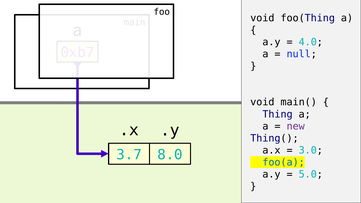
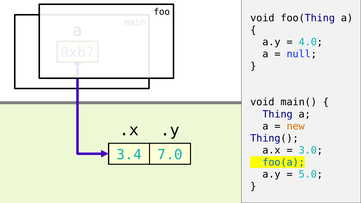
new colour: purple -> orange
3.7: 3.7 -> 3.4
8.0: 8.0 -> 7.0
